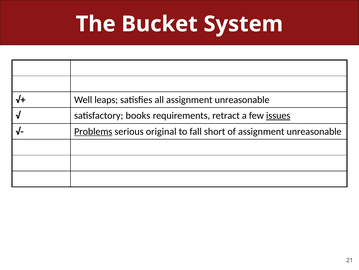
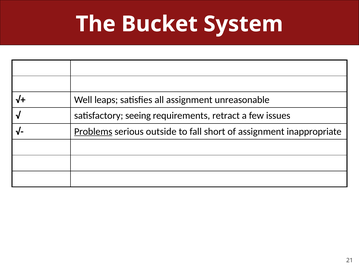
books: books -> seeing
issues underline: present -> none
original: original -> outside
of assignment unreasonable: unreasonable -> inappropriate
